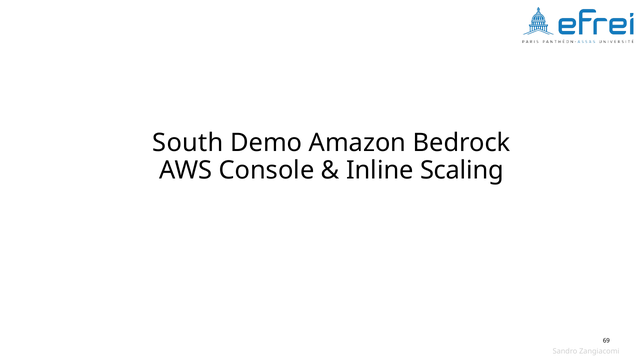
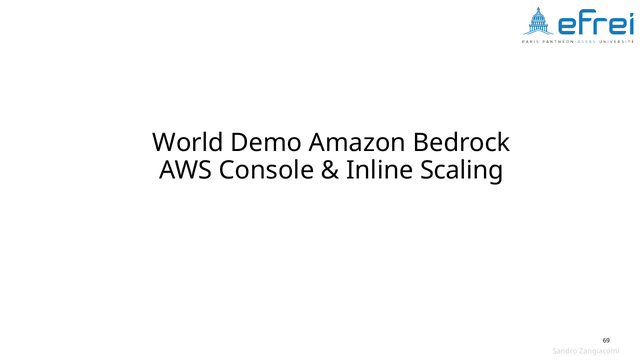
South: South -> World
